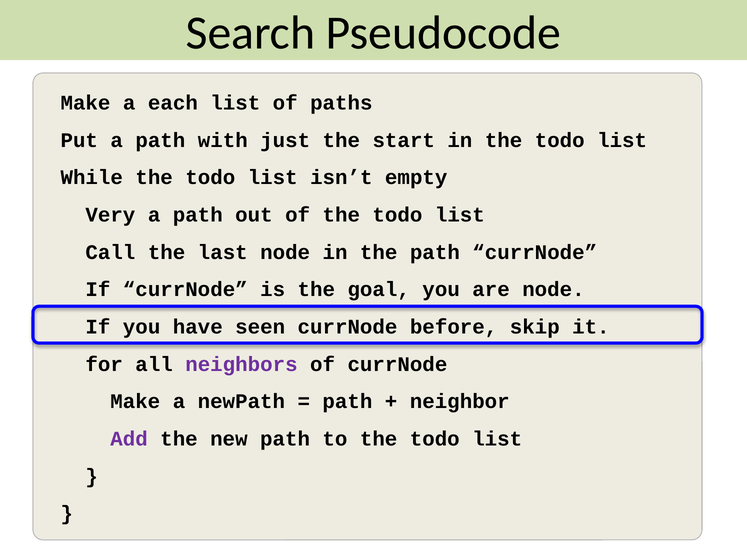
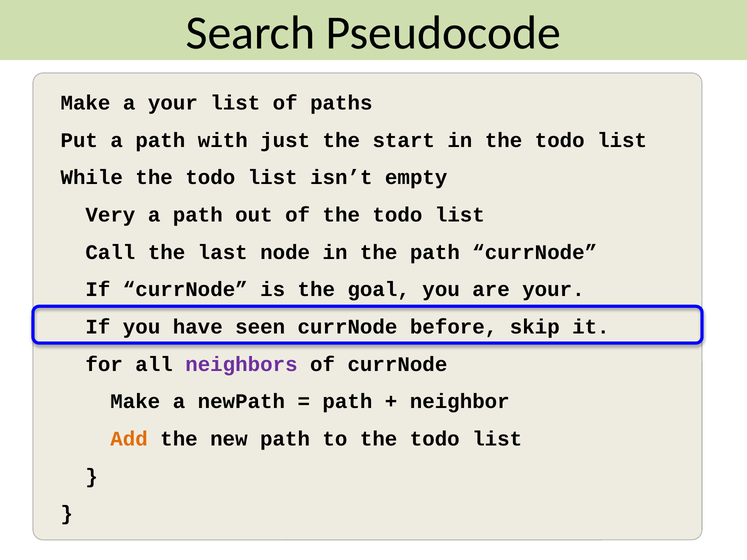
a each: each -> your
are node: node -> your
Add colour: purple -> orange
